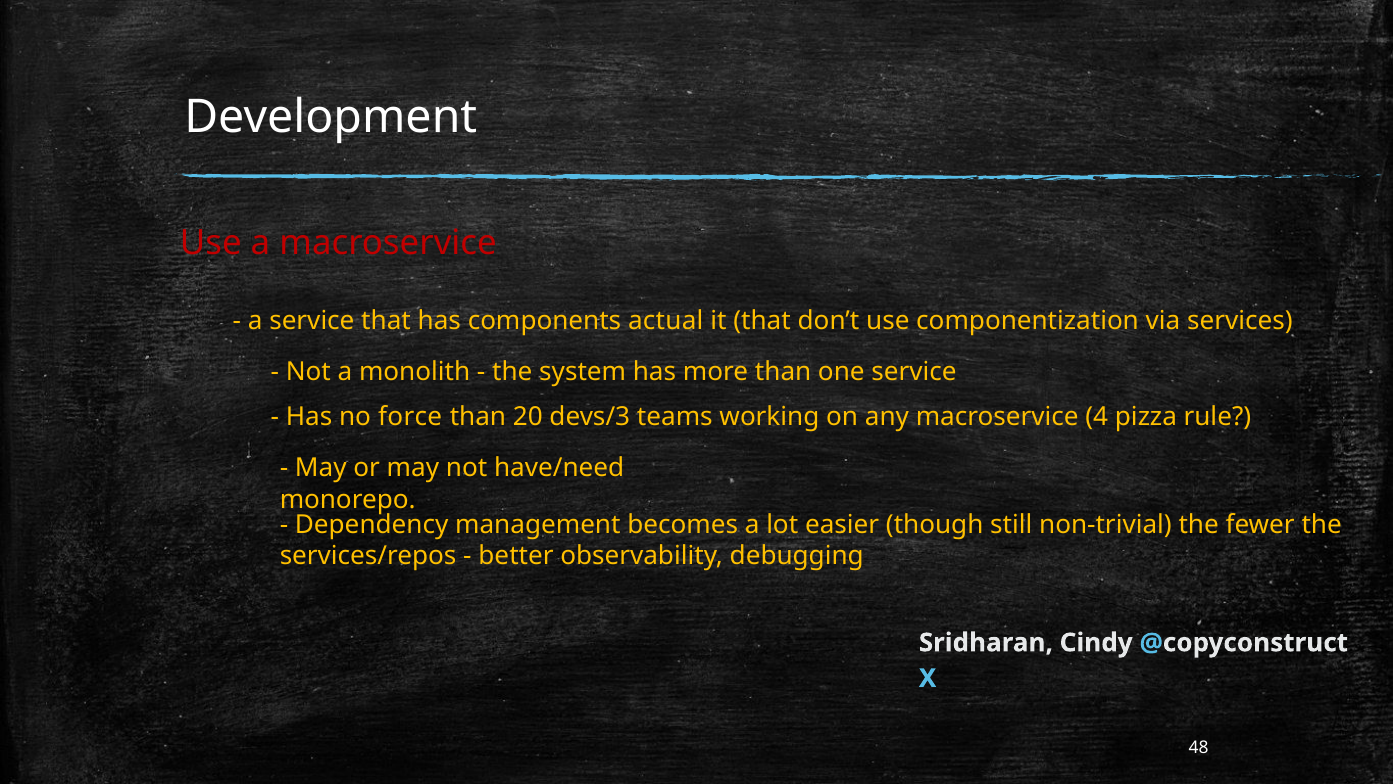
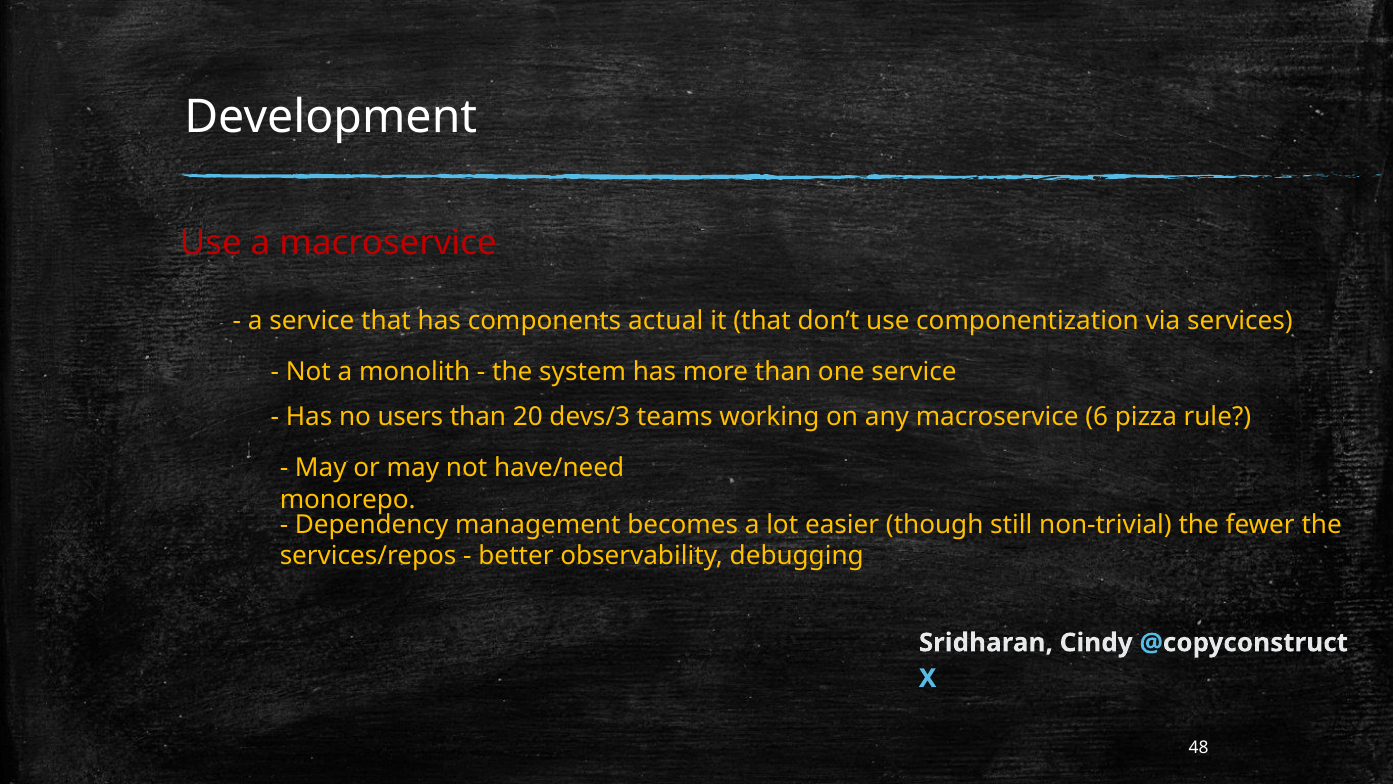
force: force -> users
4: 4 -> 6
